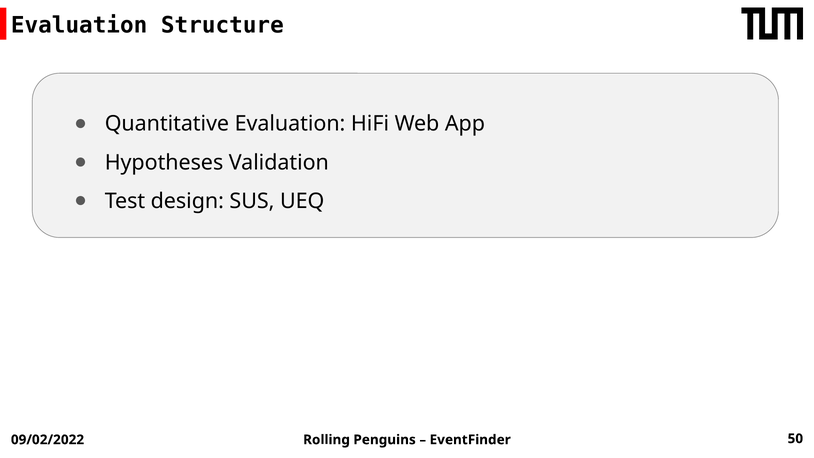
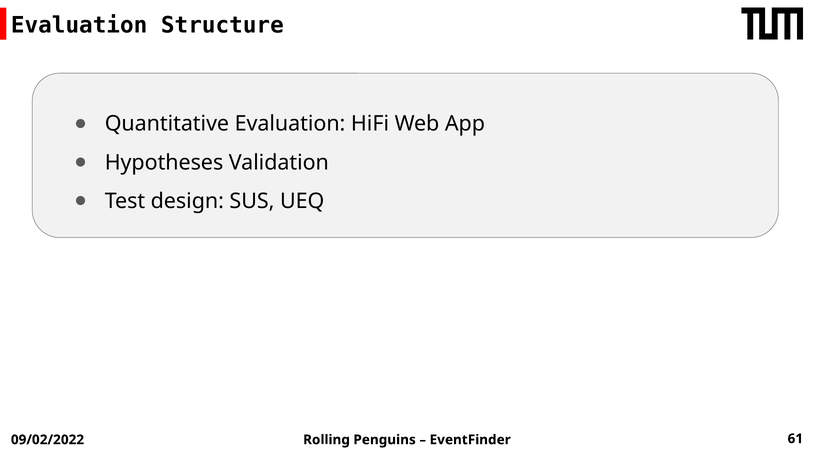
50: 50 -> 61
